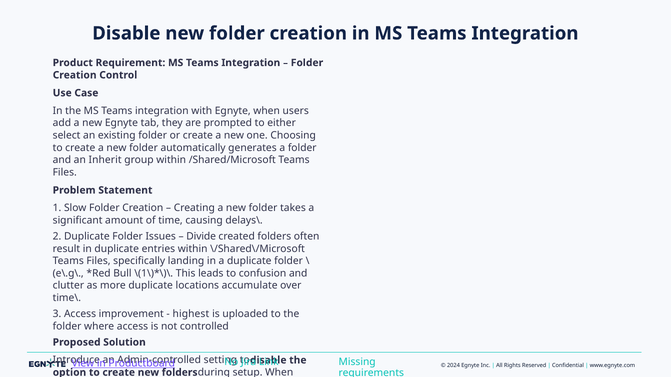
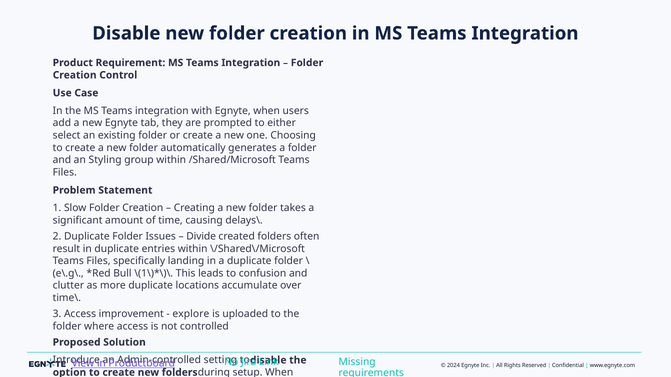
Inherit: Inherit -> Styling
highest: highest -> explore
